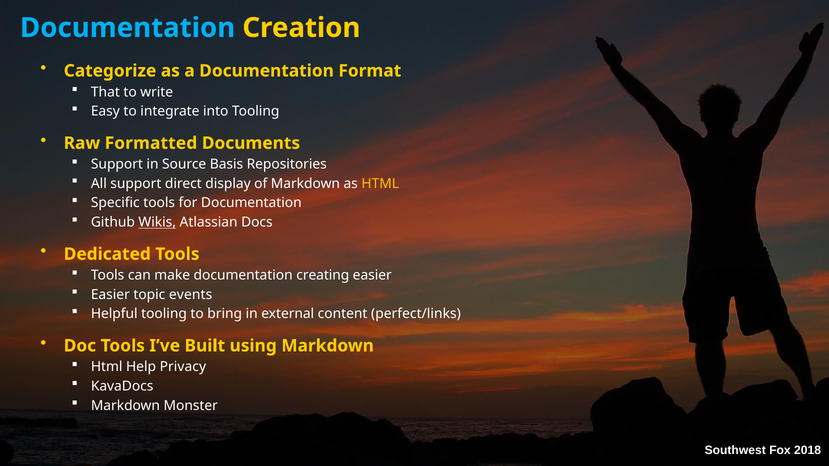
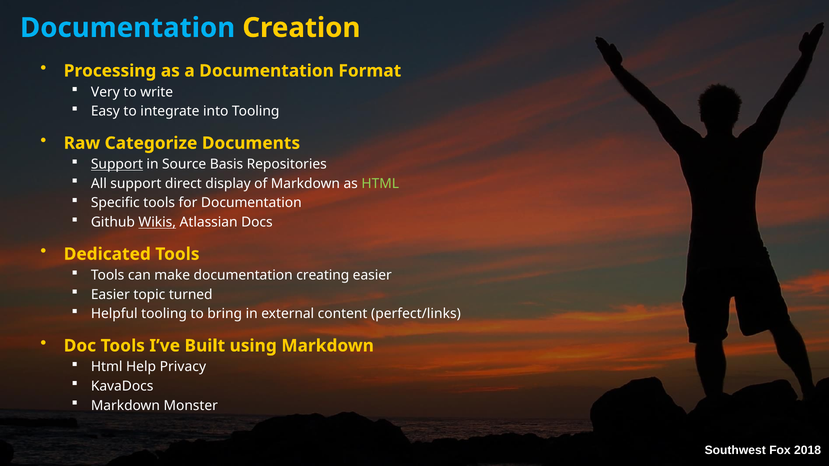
Categorize: Categorize -> Processing
That: That -> Very
Formatted: Formatted -> Categorize
Support at (117, 164) underline: none -> present
HTML at (380, 184) colour: yellow -> light green
events: events -> turned
